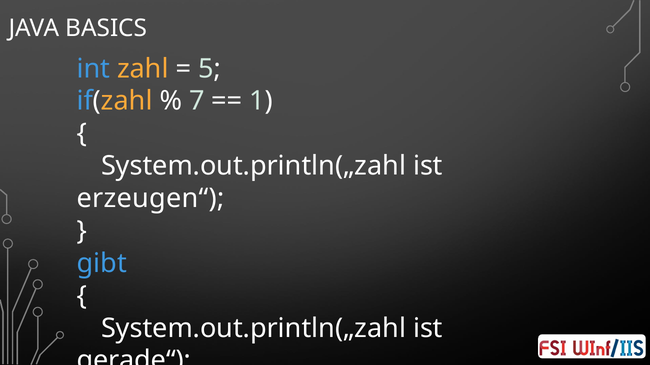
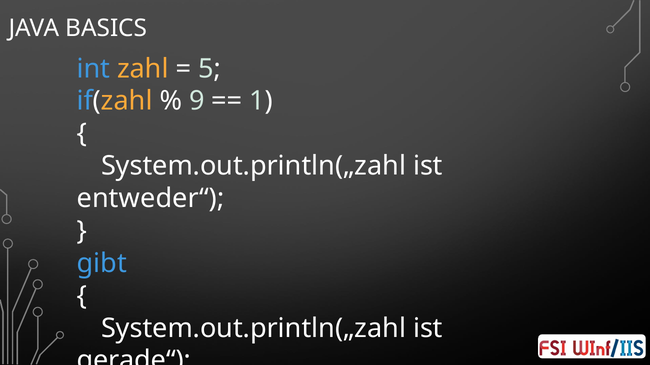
7: 7 -> 9
erzeugen“: erzeugen“ -> entweder“
